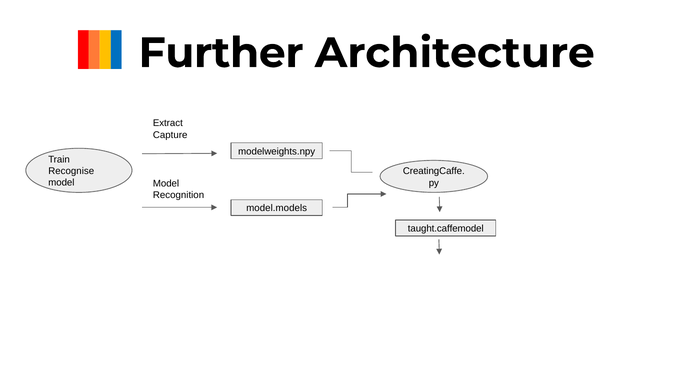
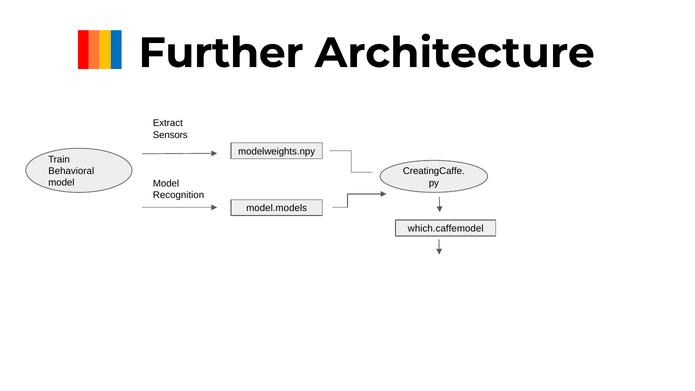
Capture: Capture -> Sensors
Recognise: Recognise -> Behavioral
taught.caffemodel: taught.caffemodel -> which.caffemodel
